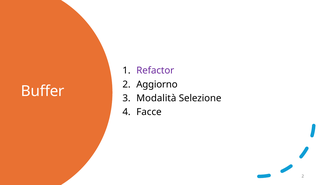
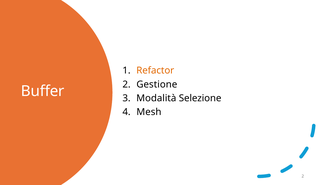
Refactor colour: purple -> orange
Aggiorno: Aggiorno -> Gestione
Facce: Facce -> Mesh
